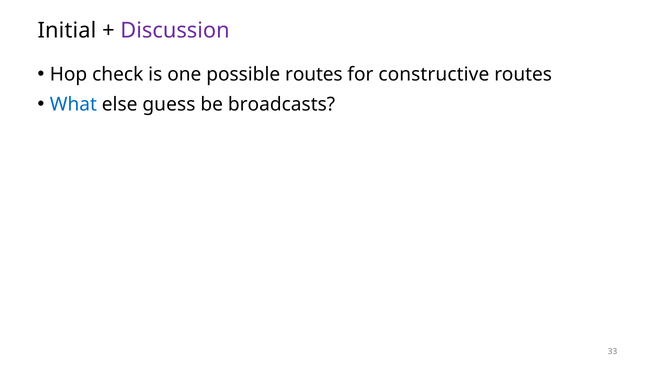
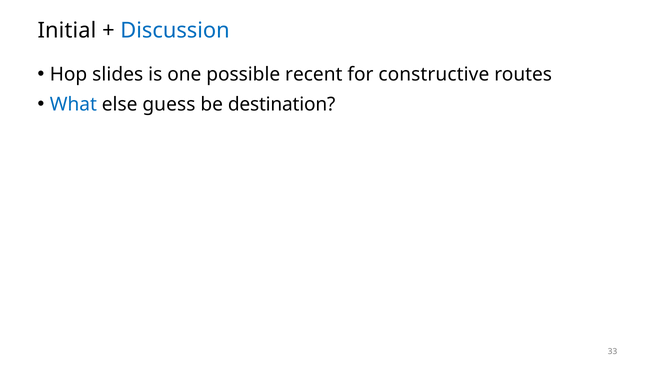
Discussion colour: purple -> blue
check: check -> slides
possible routes: routes -> recent
broadcasts: broadcasts -> destination
